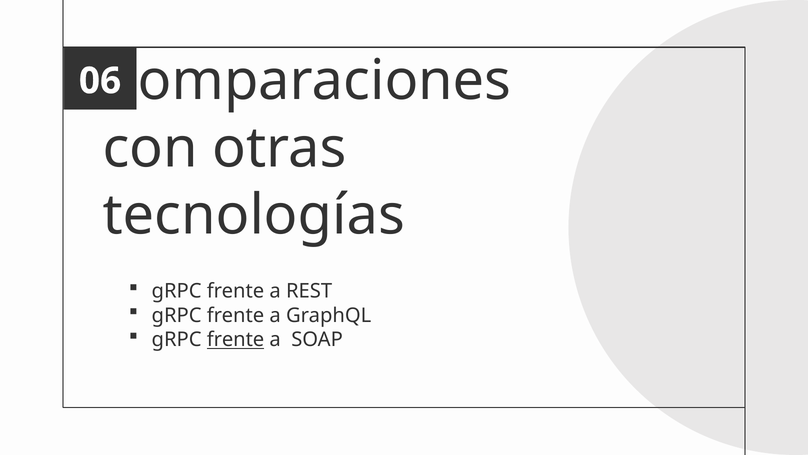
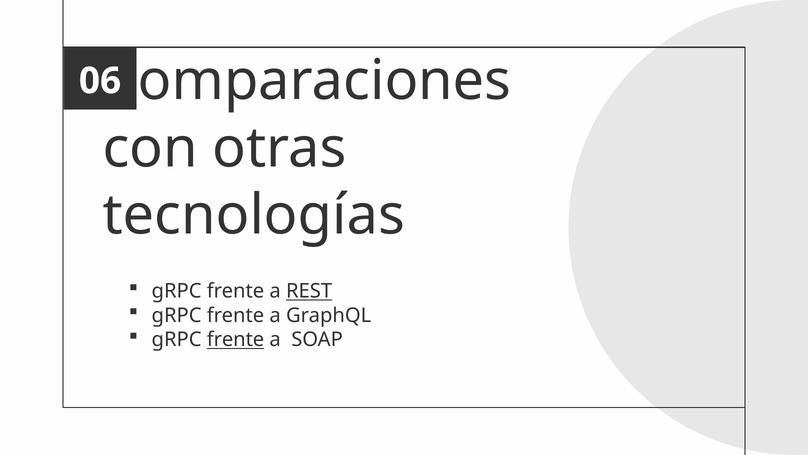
REST underline: none -> present
